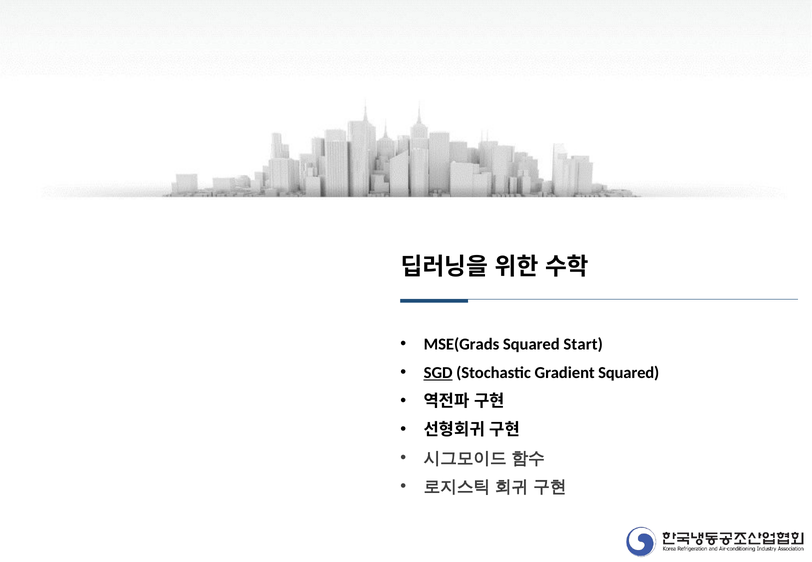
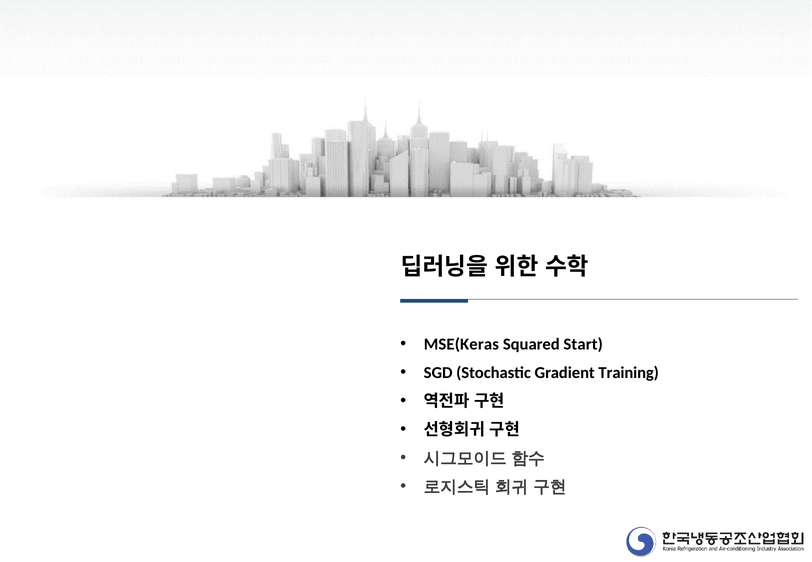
MSE(Grads: MSE(Grads -> MSE(Keras
SGD underline: present -> none
Gradient Squared: Squared -> Training
